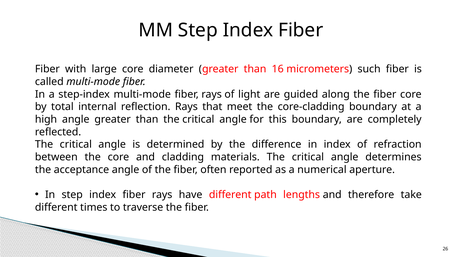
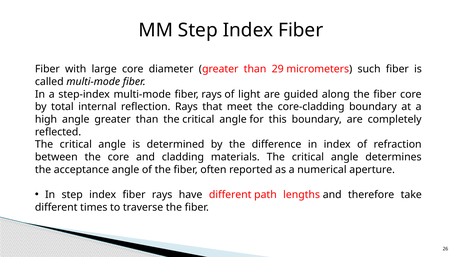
16: 16 -> 29
